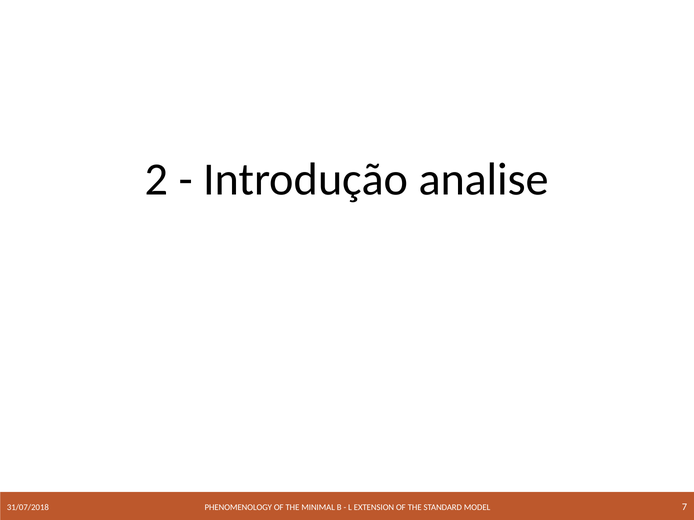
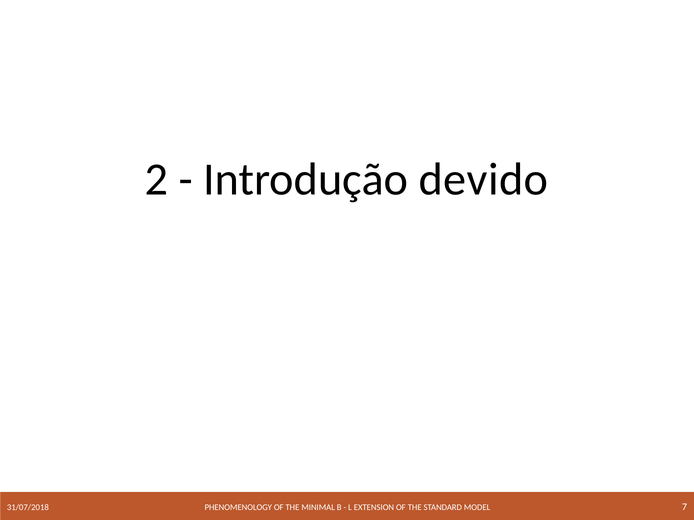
analise: analise -> devido
